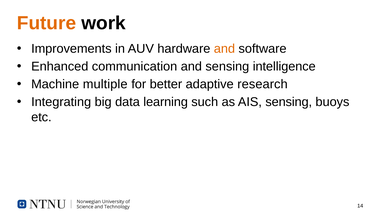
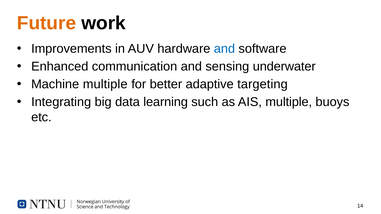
and at (224, 49) colour: orange -> blue
intelligence: intelligence -> underwater
research: research -> targeting
AIS sensing: sensing -> multiple
